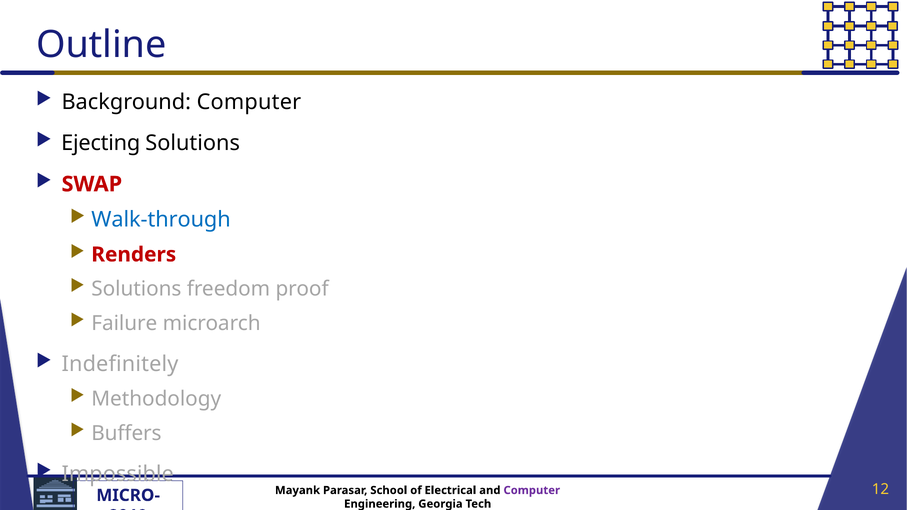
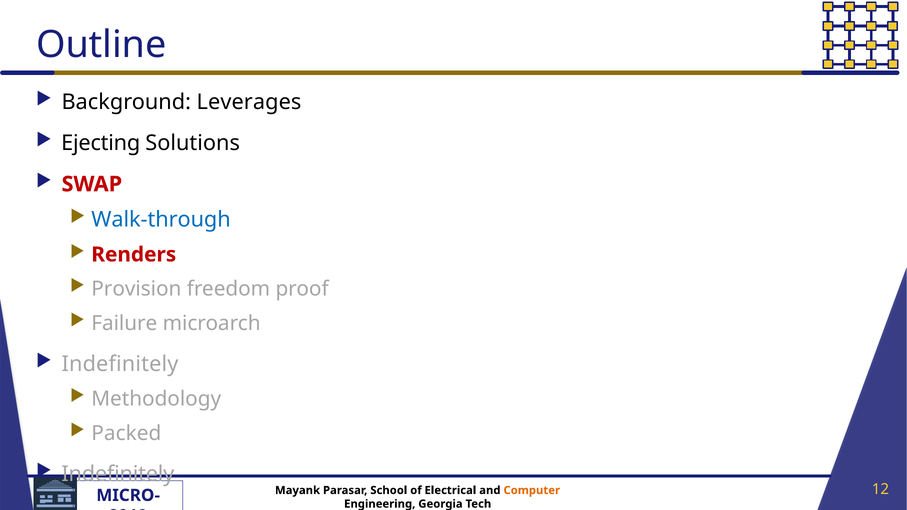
Background Computer: Computer -> Leverages
Solutions at (136, 289): Solutions -> Provision
Buffers: Buffers -> Packed
Impossible at (118, 474): Impossible -> Indefinitely
Computer at (532, 490) colour: purple -> orange
